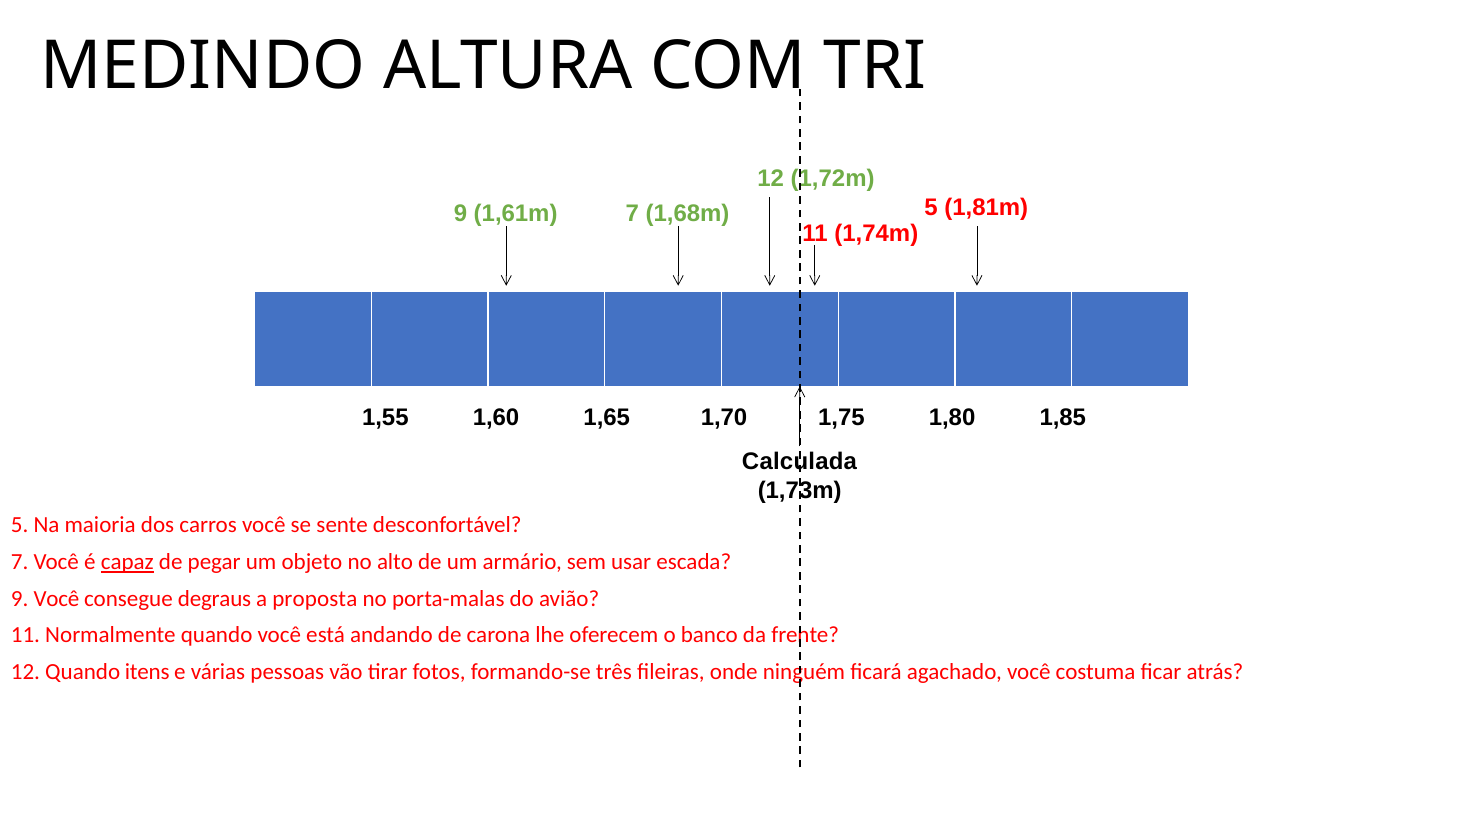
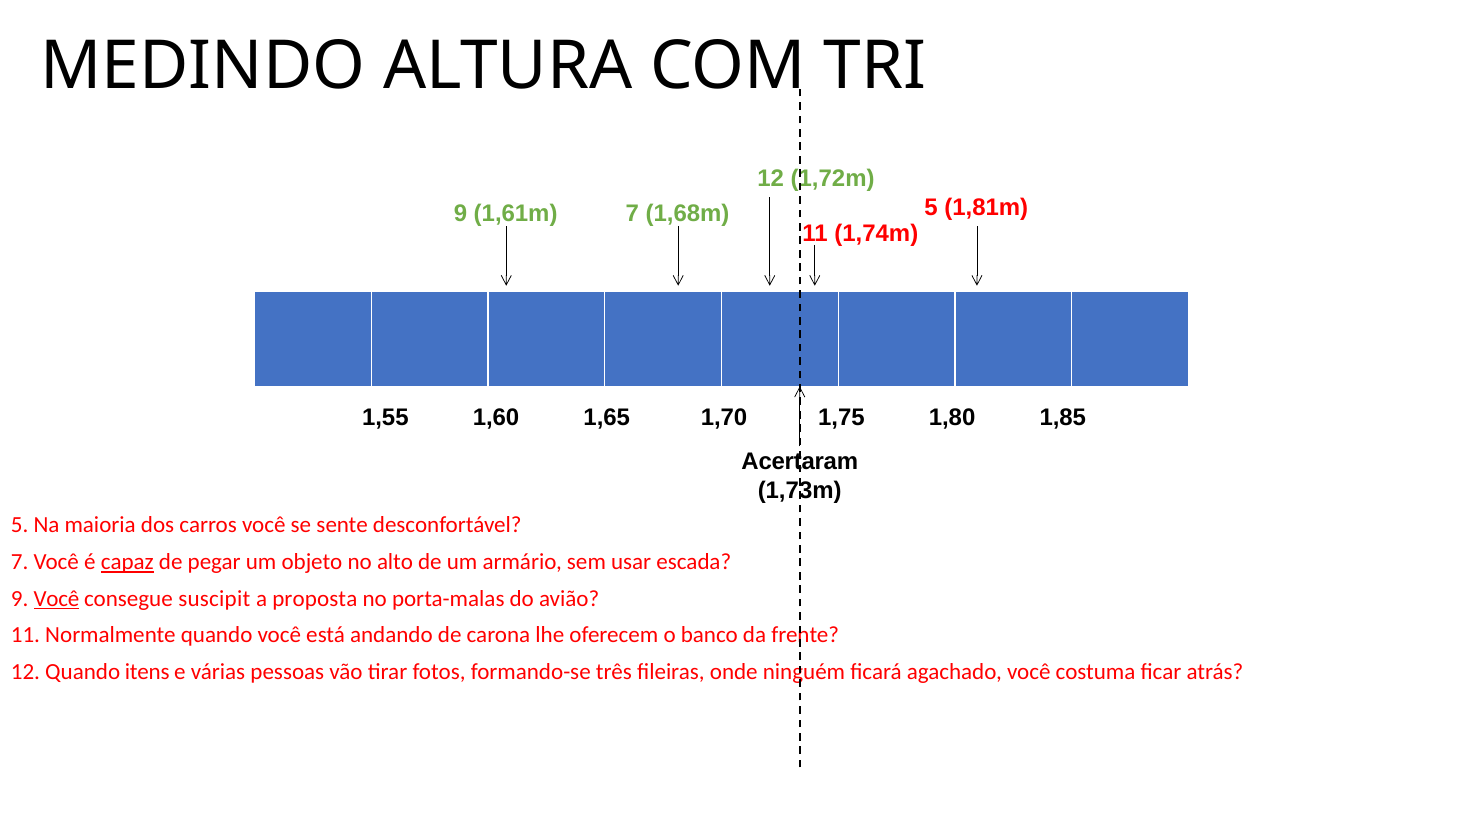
Calculada: Calculada -> Acertaram
Você at (56, 599) underline: none -> present
degraus: degraus -> suscipit
